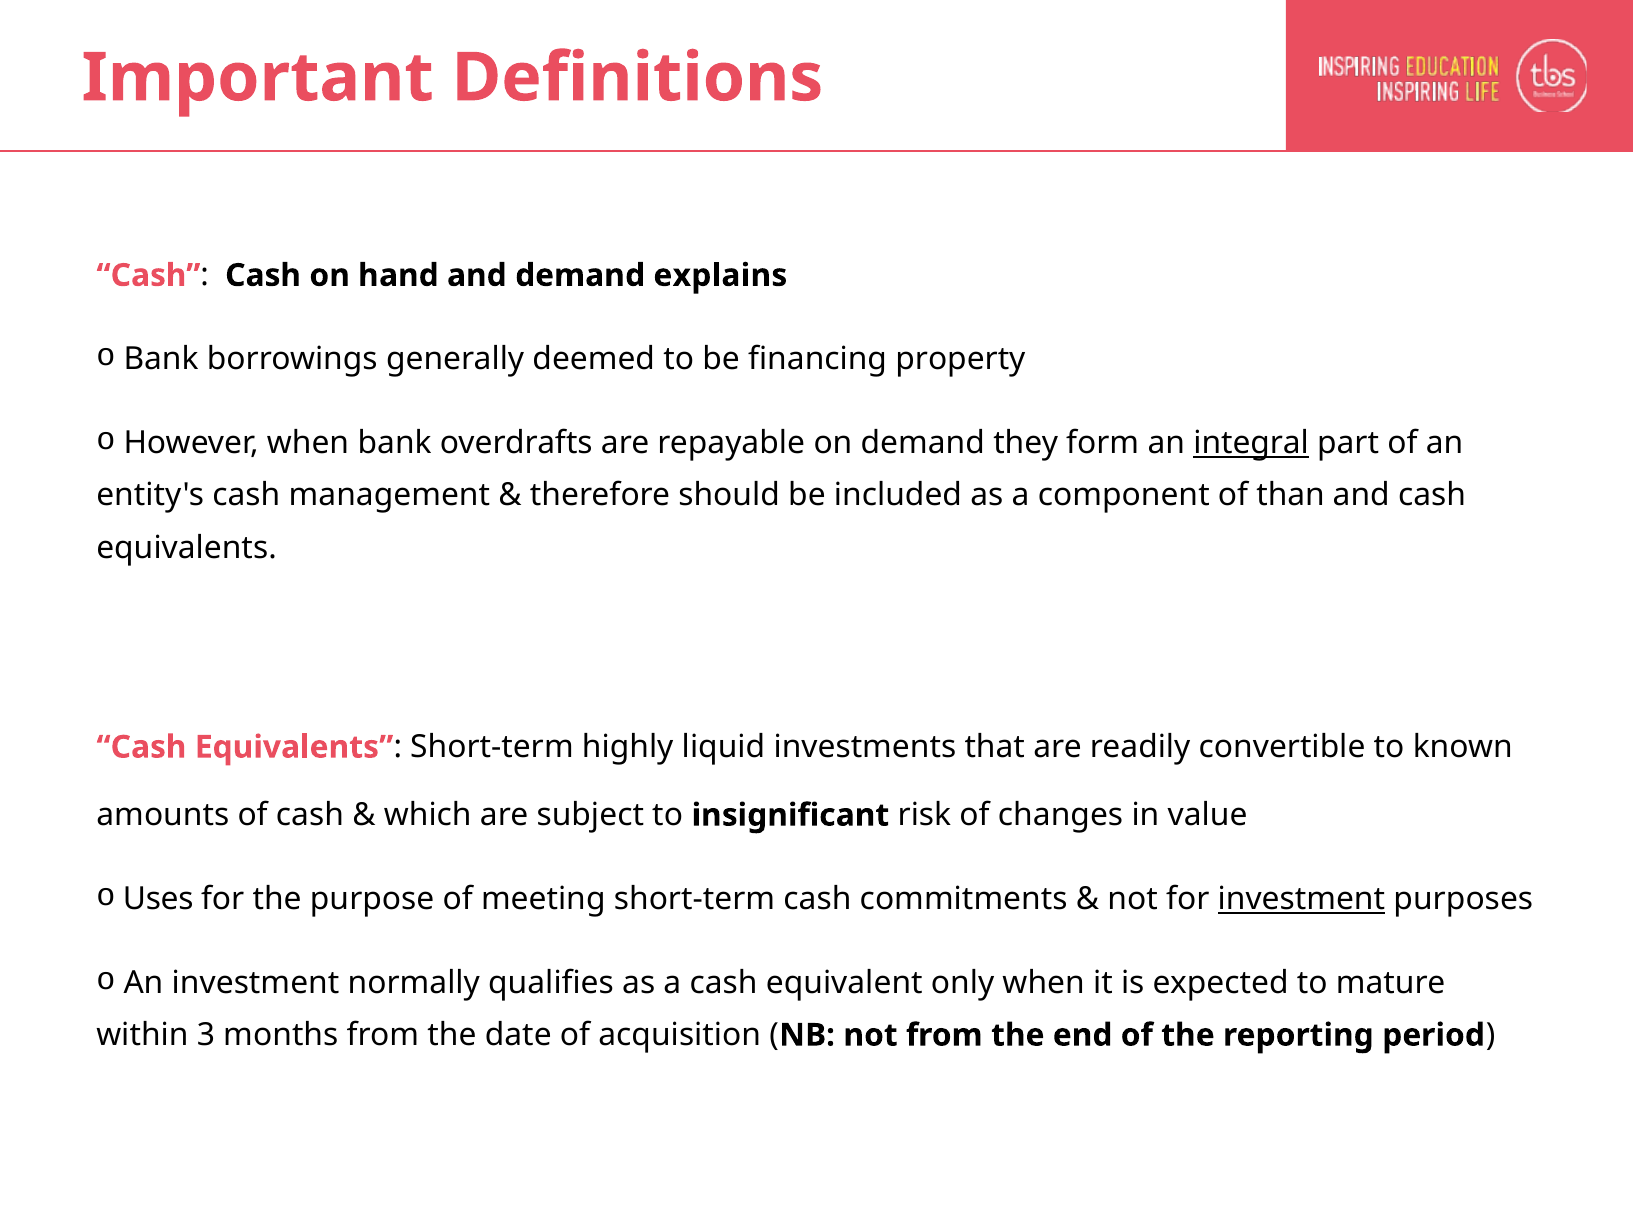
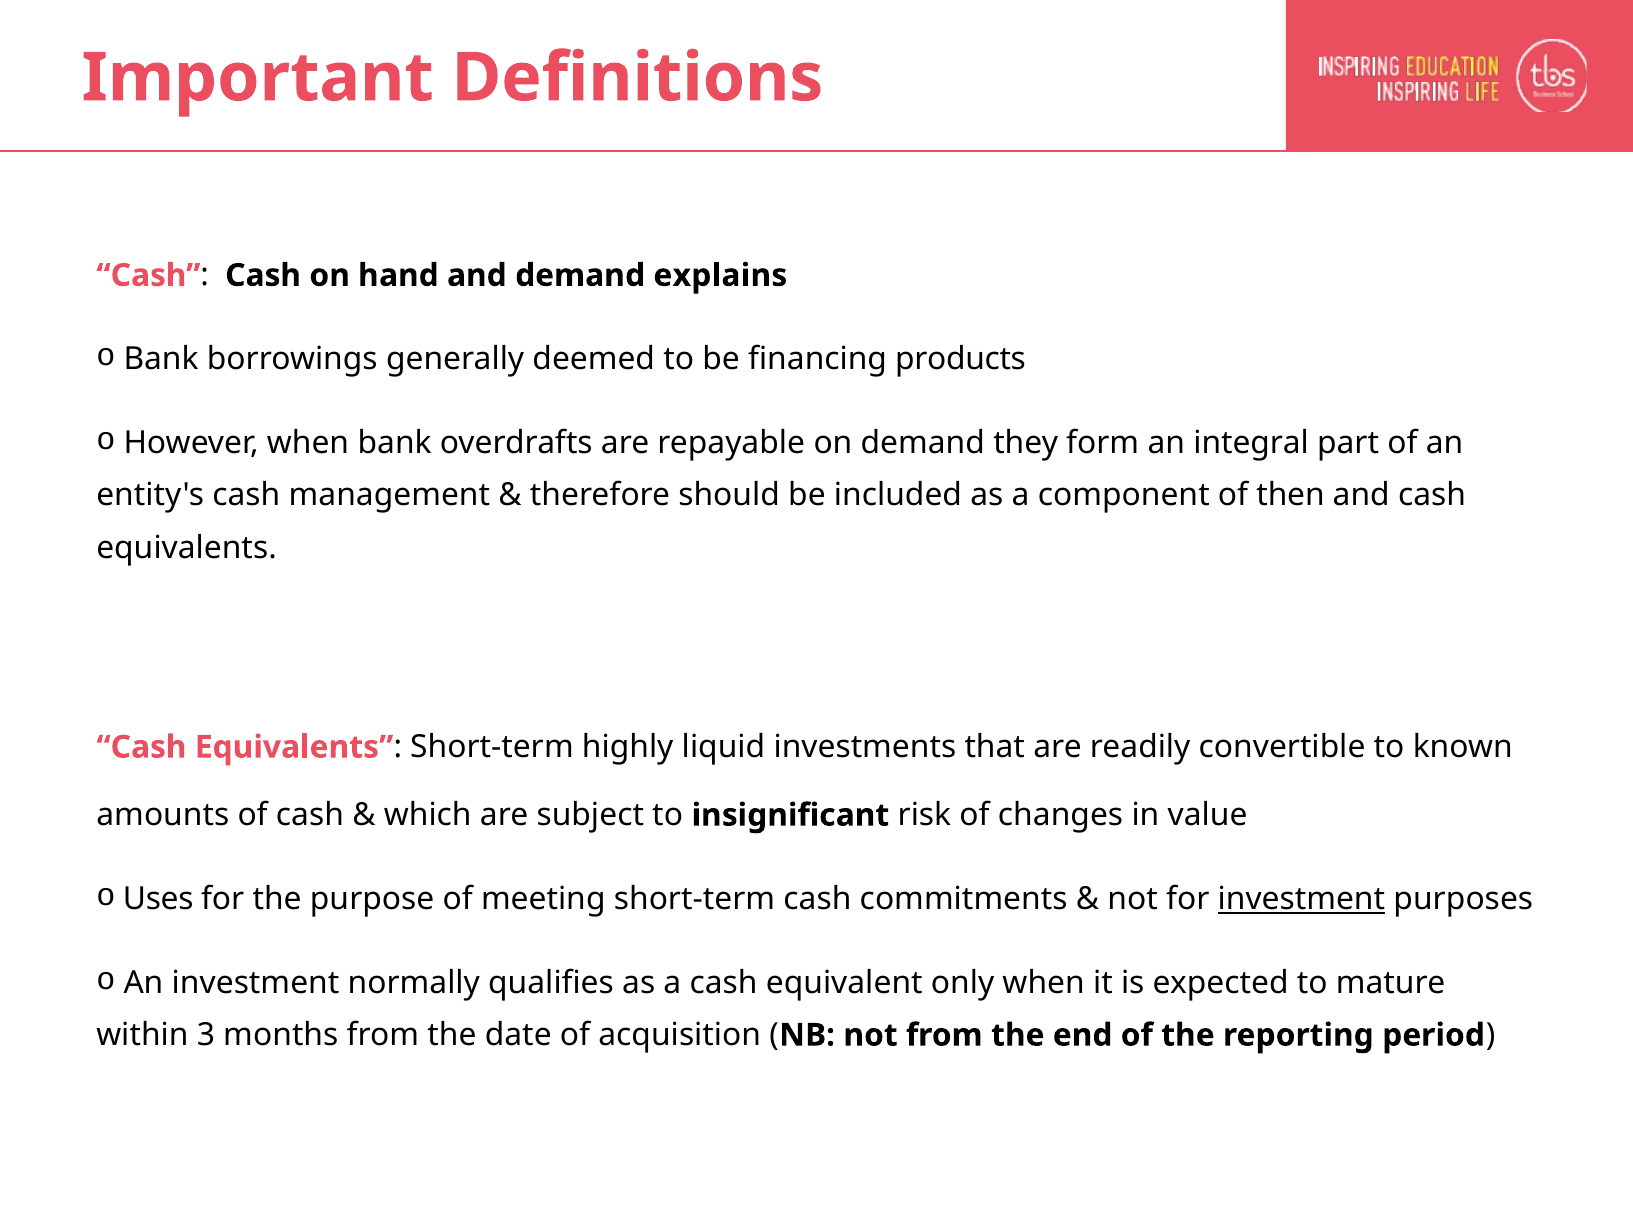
property: property -> products
integral underline: present -> none
than: than -> then
